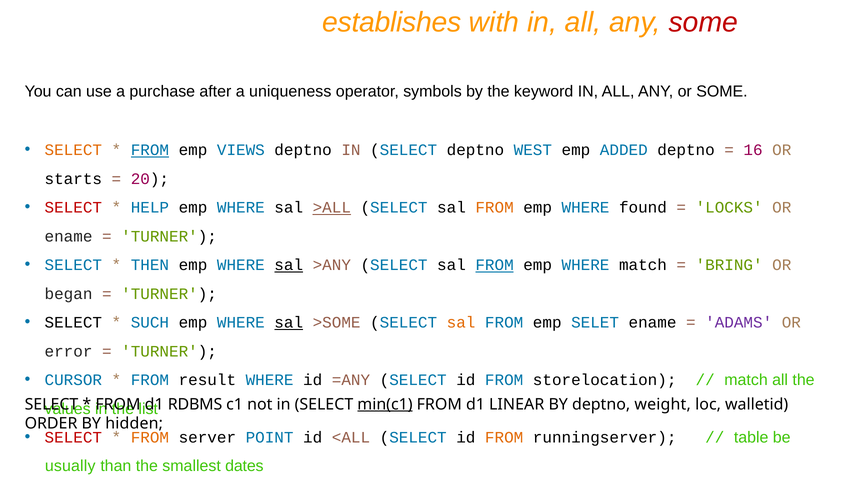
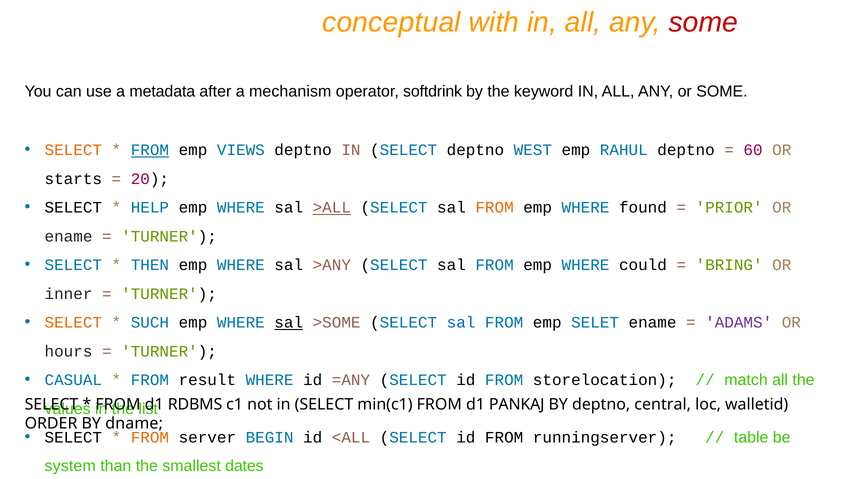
establishes: establishes -> conceptual
purchase: purchase -> metadata
uniqueness: uniqueness -> mechanism
symbols: symbols -> softdrink
ADDED: ADDED -> RAHUL
16: 16 -> 60
SELECT at (73, 207) colour: red -> black
LOCKS: LOCKS -> PRIOR
sal at (289, 265) underline: present -> none
FROM at (495, 265) underline: present -> none
WHERE match: match -> could
began: began -> inner
SELECT at (73, 322) colour: black -> orange
sal at (461, 322) colour: orange -> blue
error: error -> hours
CURSOR: CURSOR -> CASUAL
min(c1 underline: present -> none
LINEAR: LINEAR -> PANKAJ
weight: weight -> central
hidden: hidden -> dname
SELECT at (73, 437) colour: red -> black
POINT: POINT -> BEGIN
FROM at (504, 437) colour: orange -> black
usually: usually -> system
